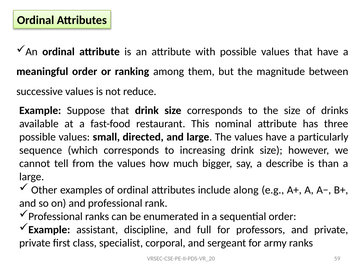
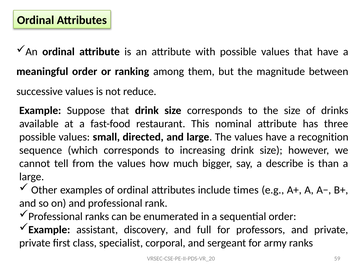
particularly: particularly -> recognition
along: along -> times
discipline: discipline -> discovery
